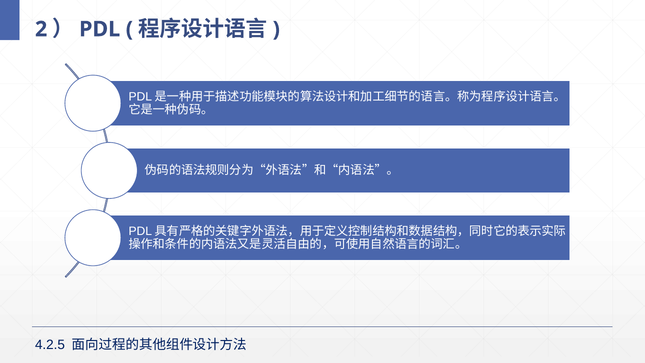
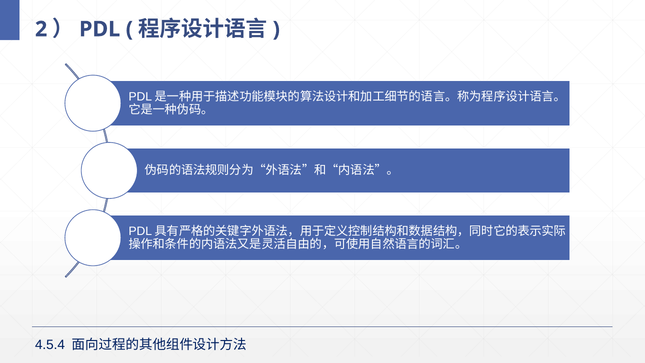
4.2.5: 4.2.5 -> 4.5.4
